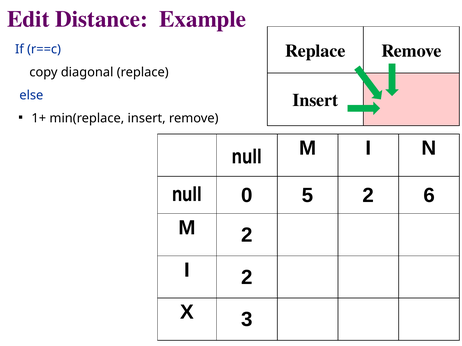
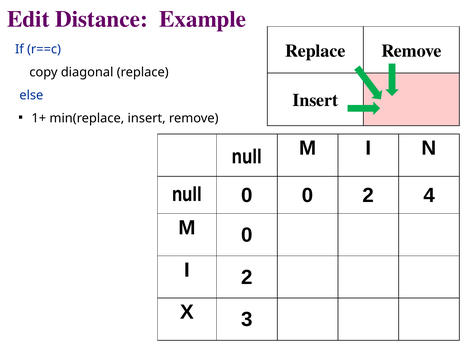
0 5: 5 -> 0
6: 6 -> 4
M 2: 2 -> 0
